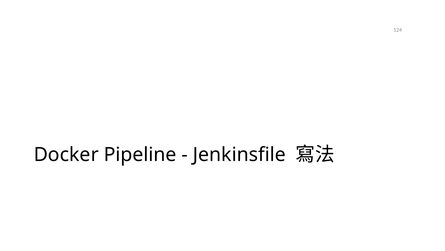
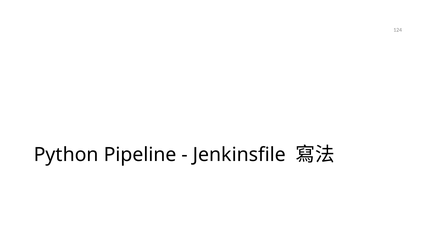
Docker: Docker -> Python
